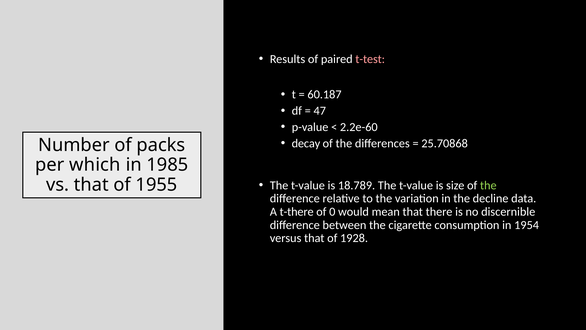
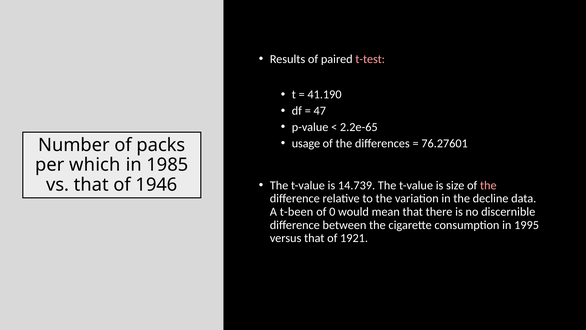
60.187: 60.187 -> 41.190
2.2e-60: 2.2e-60 -> 2.2e-65
decay: decay -> usage
25.70868: 25.70868 -> 76.27601
18.789: 18.789 -> 14.739
the at (488, 185) colour: light green -> pink
1955: 1955 -> 1946
t-there: t-there -> t-been
1954: 1954 -> 1995
1928: 1928 -> 1921
